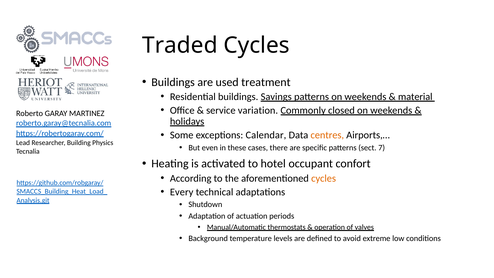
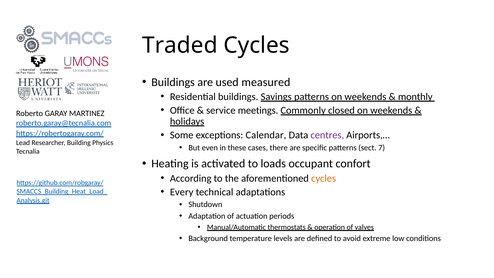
treatment: treatment -> measured
material: material -> monthly
variation: variation -> meetings
centres colour: orange -> purple
hotel: hotel -> loads
